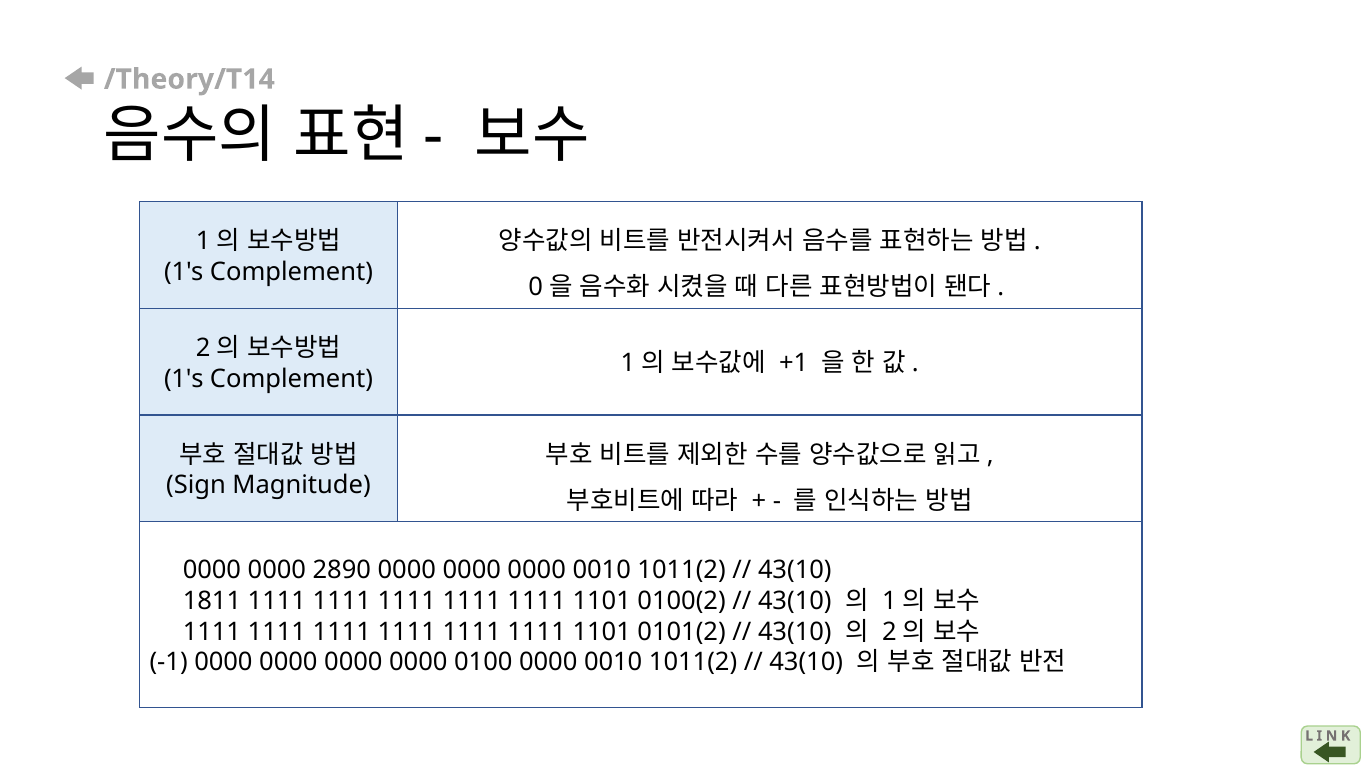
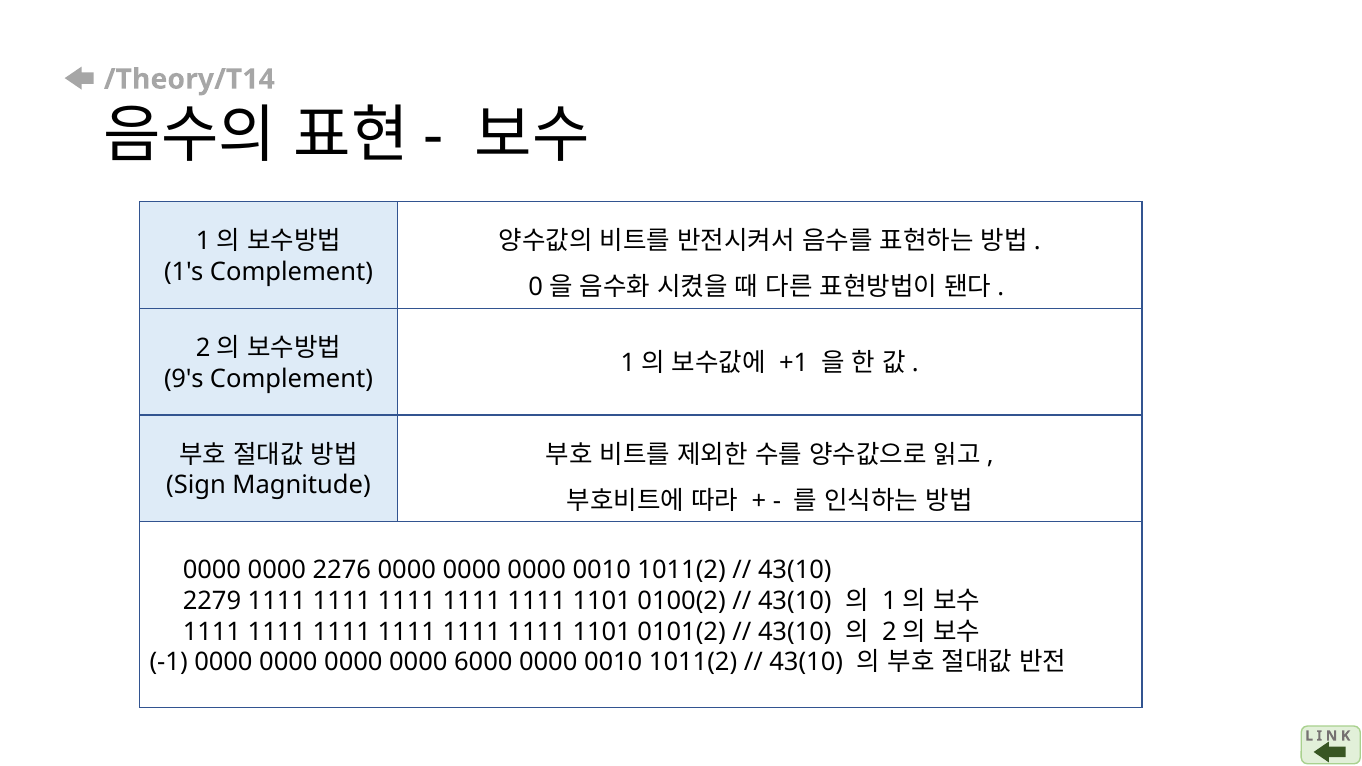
1's at (184, 379): 1's -> 9's
2890: 2890 -> 2276
1811: 1811 -> 2279
0100: 0100 -> 6000
